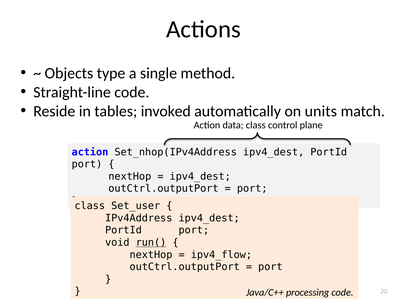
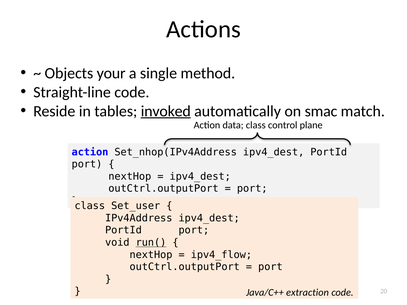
type: type -> your
invoked underline: none -> present
units: units -> smac
processing: processing -> extraction
